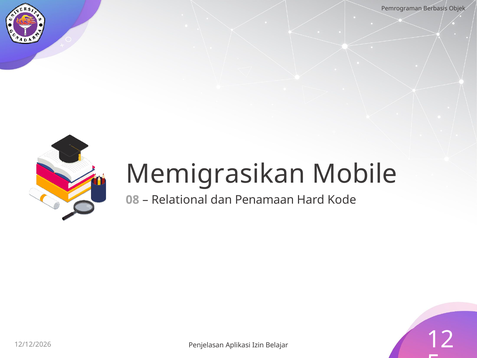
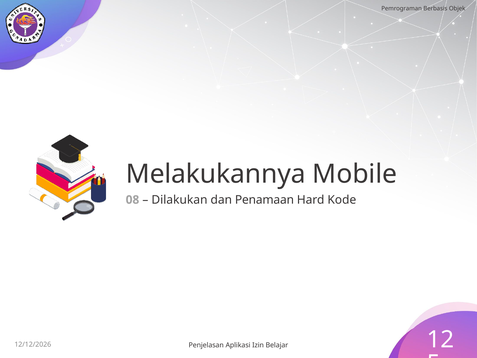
Memigrasikan: Memigrasikan -> Melakukannya
Relational: Relational -> Dilakukan
